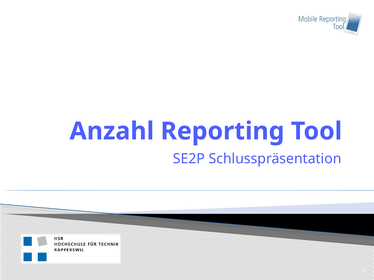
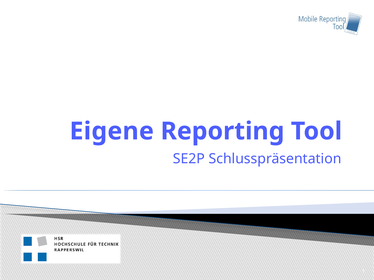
Anzahl: Anzahl -> Eigene
